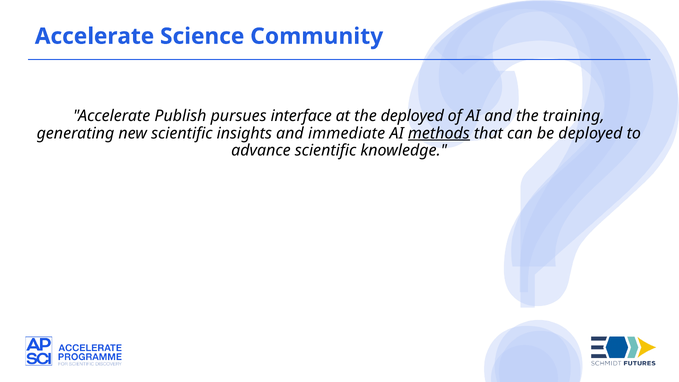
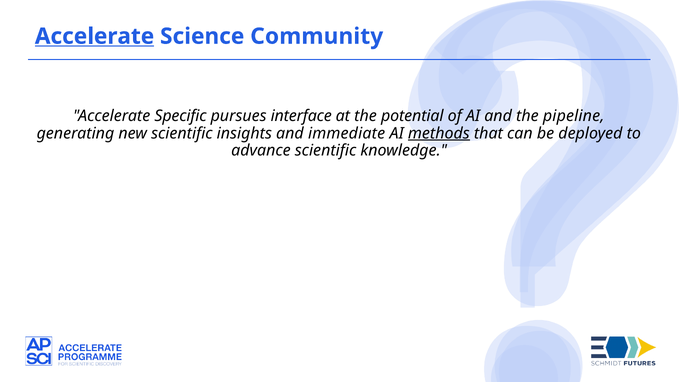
Accelerate at (95, 36) underline: none -> present
Publish: Publish -> Specific
the deployed: deployed -> potential
training: training -> pipeline
